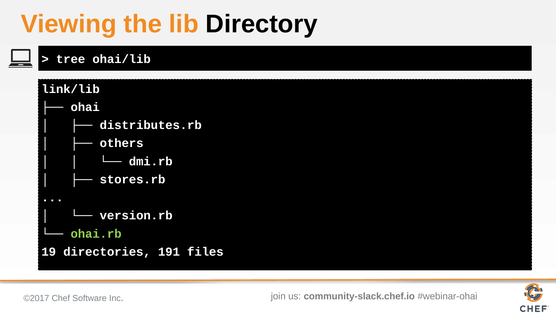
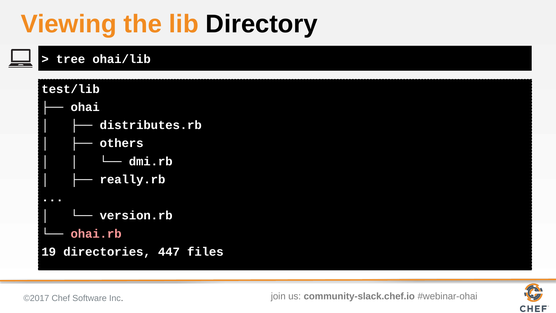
link/lib: link/lib -> test/lib
stores.rb: stores.rb -> really.rb
ohai.rb colour: light green -> pink
191: 191 -> 447
